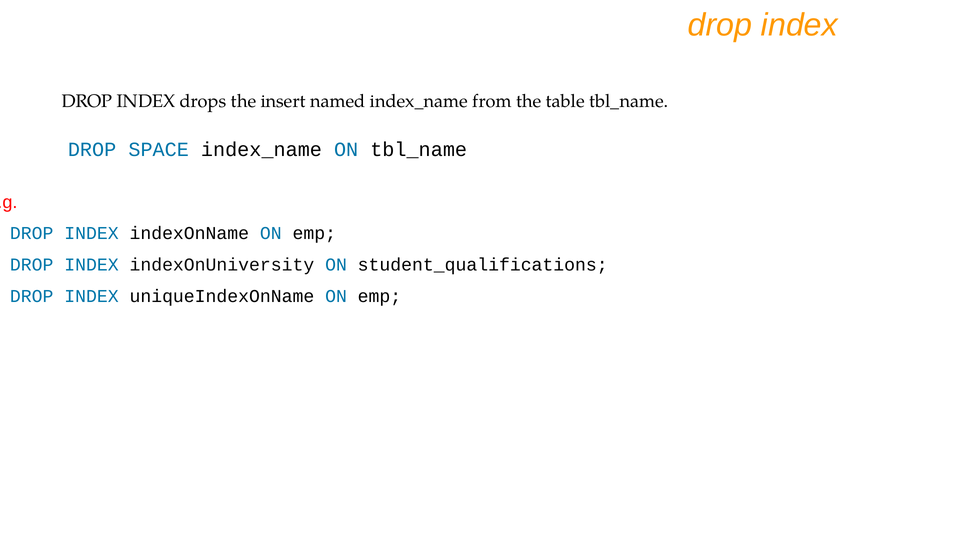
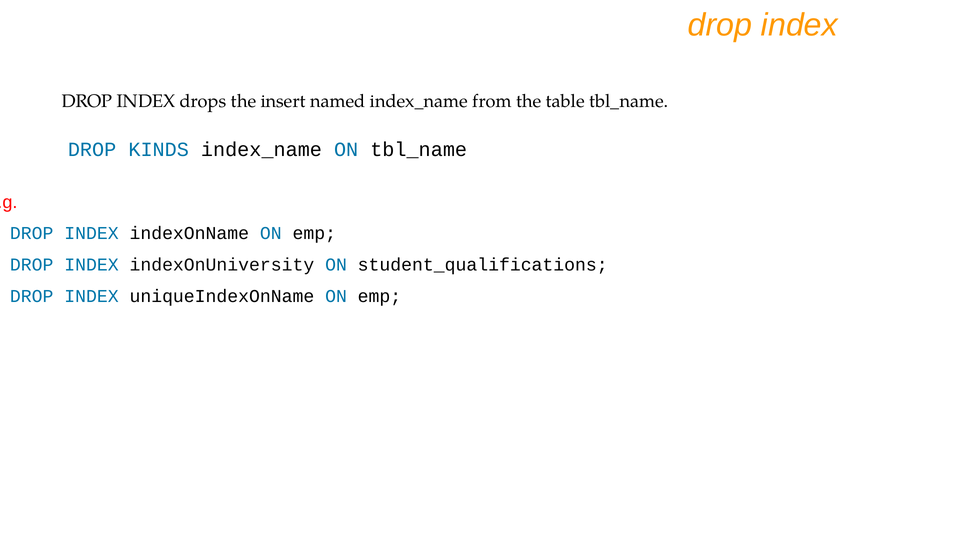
SPACE: SPACE -> KINDS
